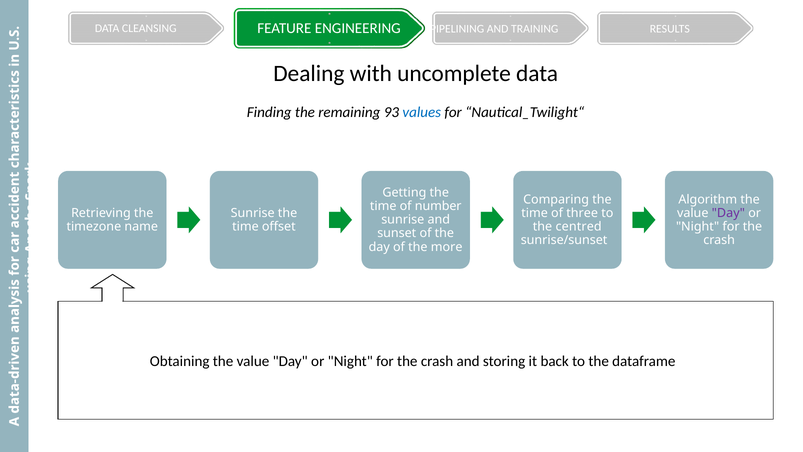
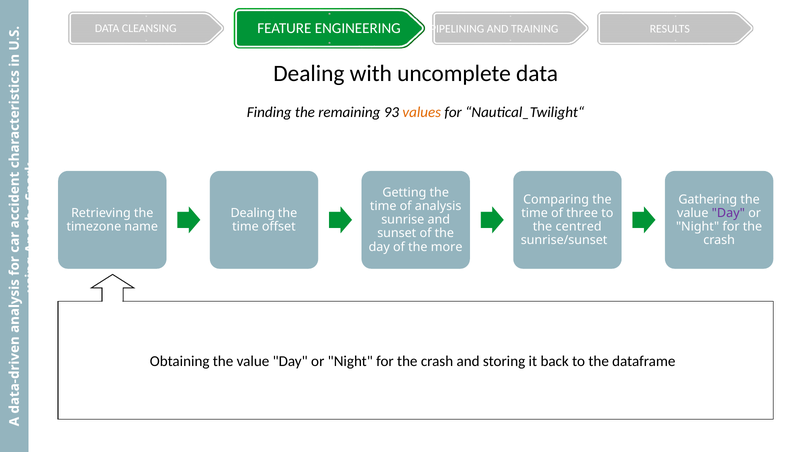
values colour: blue -> orange
Algorithm: Algorithm -> Gathering
number: number -> analysis
Sunrise at (253, 213): Sunrise -> Dealing
